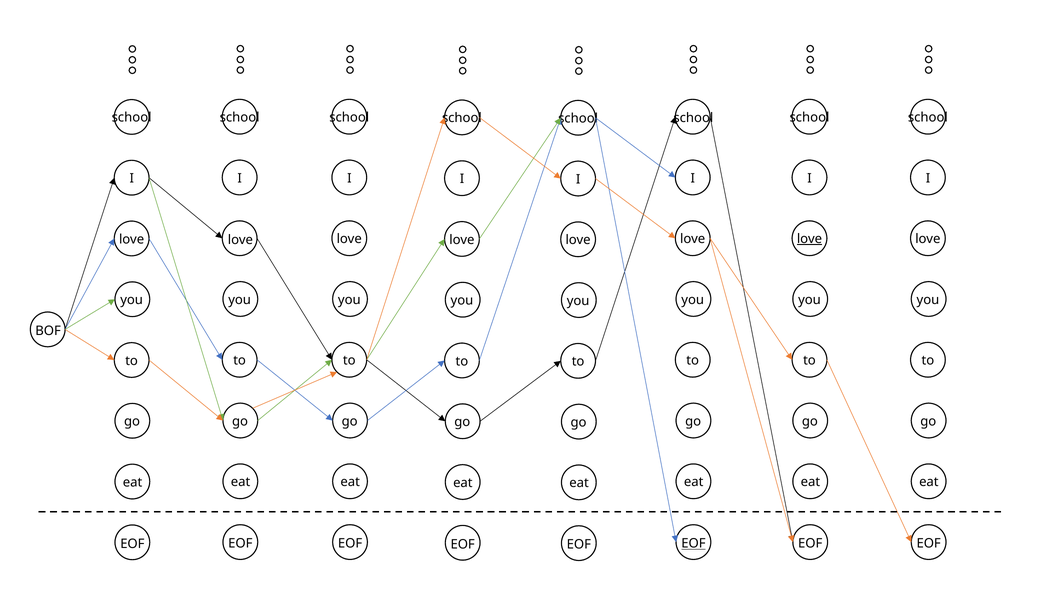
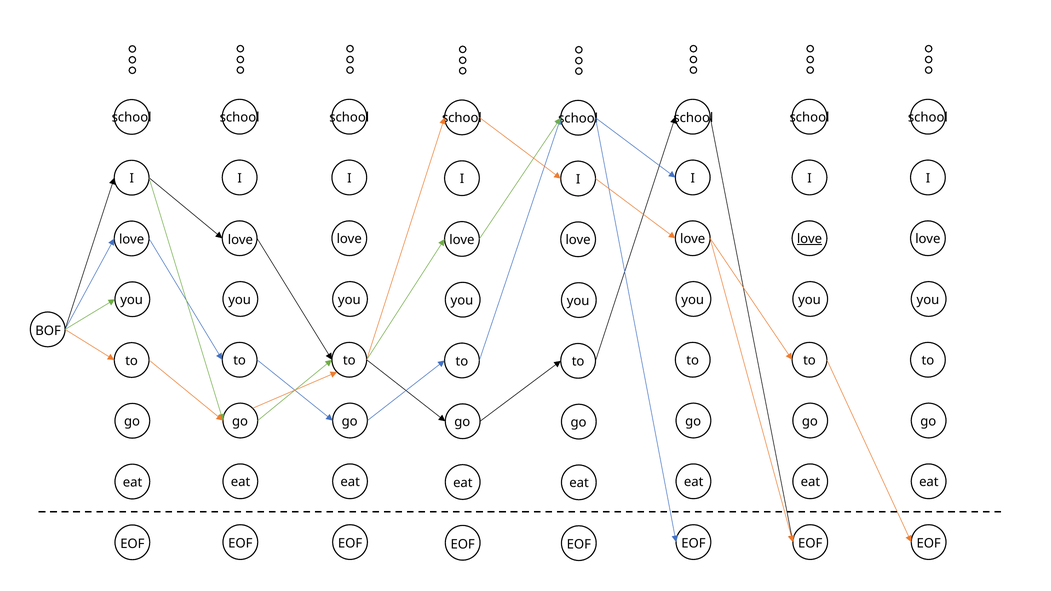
EOF at (693, 544) underline: present -> none
